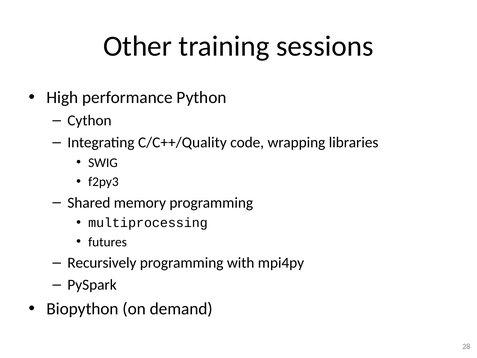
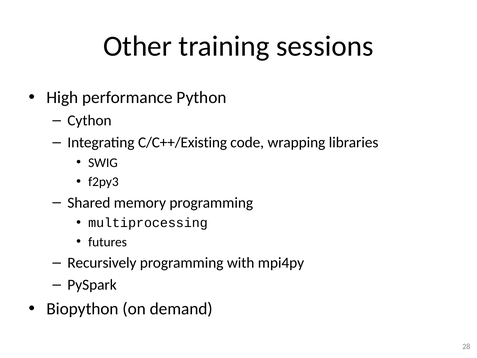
C/C++/Quality: C/C++/Quality -> C/C++/Existing
